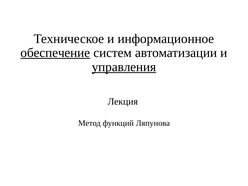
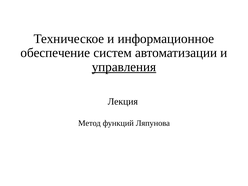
обеспечение underline: present -> none
